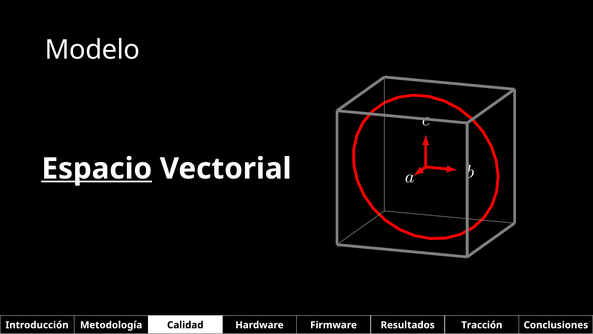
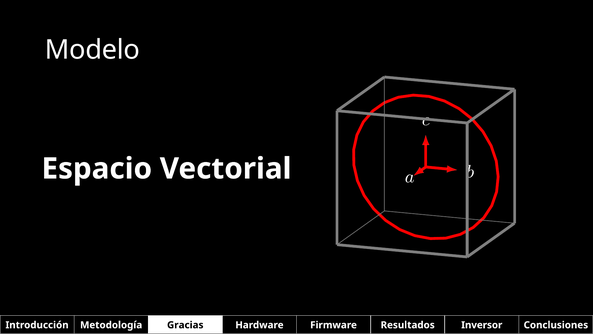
Espacio underline: present -> none
Calidad: Calidad -> Gracias
Tracción: Tracción -> Inversor
